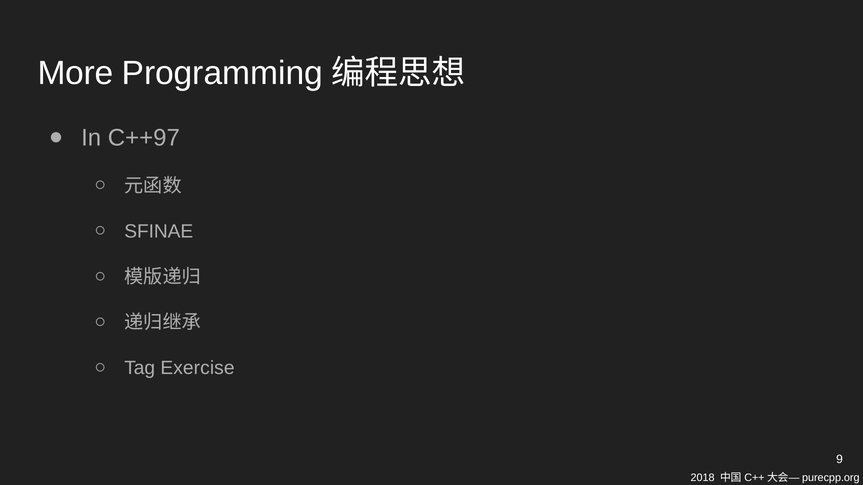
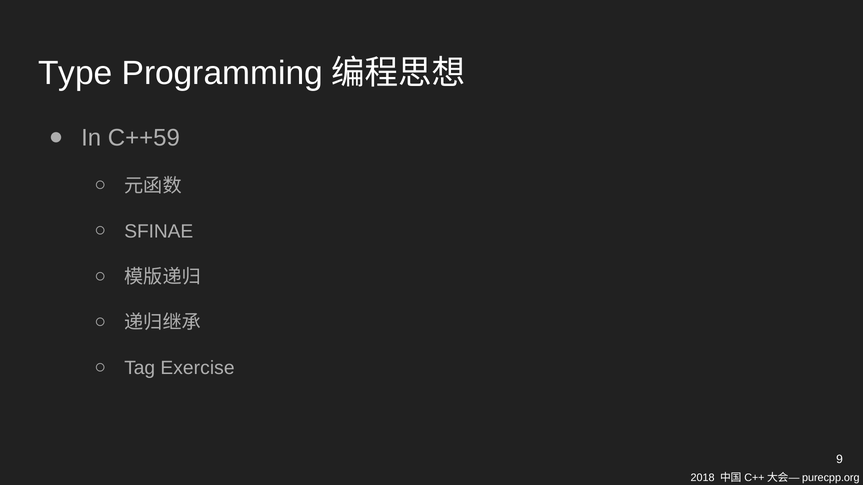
More: More -> Type
C++97: C++97 -> C++59
